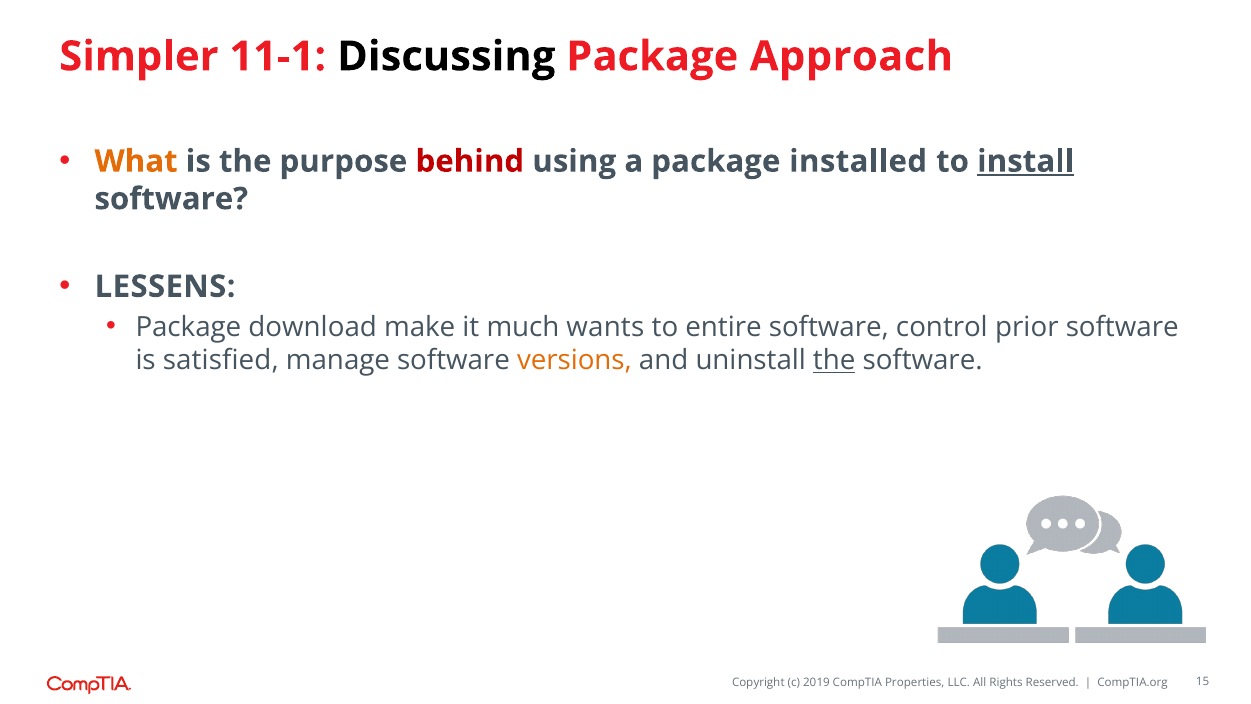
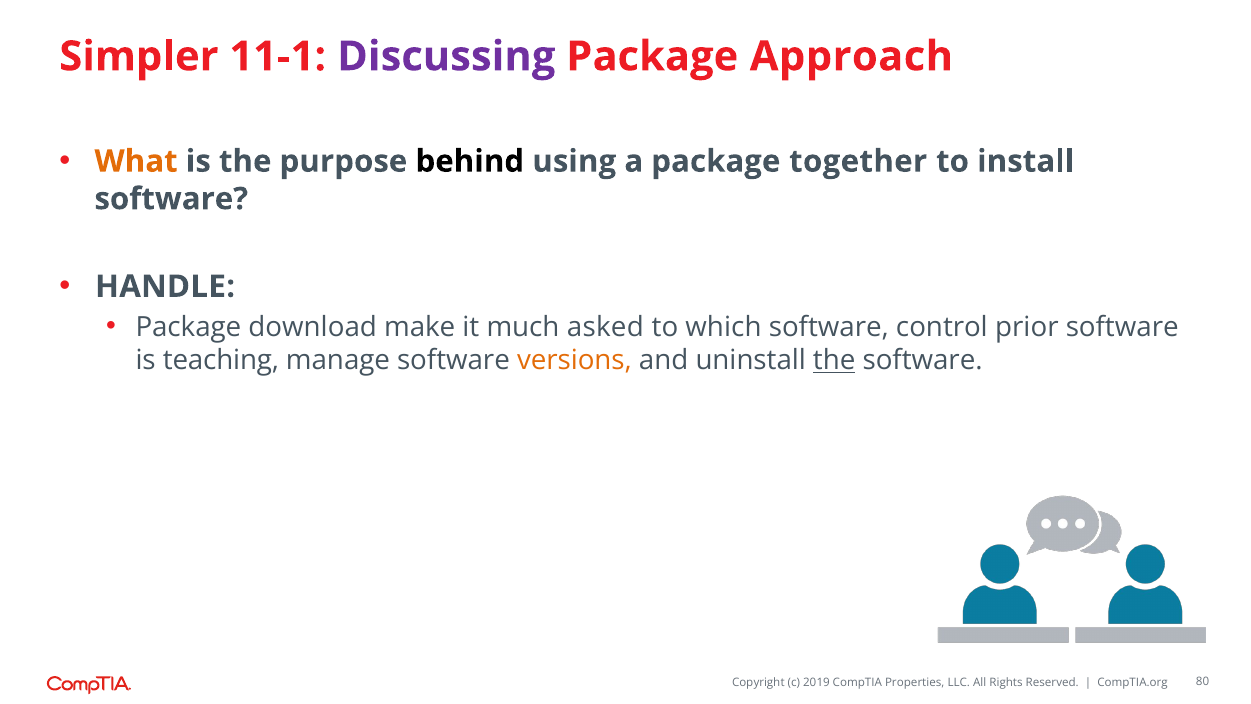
Discussing colour: black -> purple
behind colour: red -> black
installed: installed -> together
install underline: present -> none
LESSENS: LESSENS -> HANDLE
wants: wants -> asked
entire: entire -> which
satisfied: satisfied -> teaching
15: 15 -> 80
